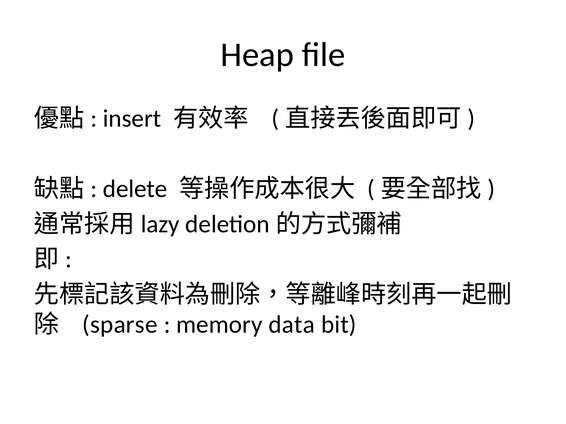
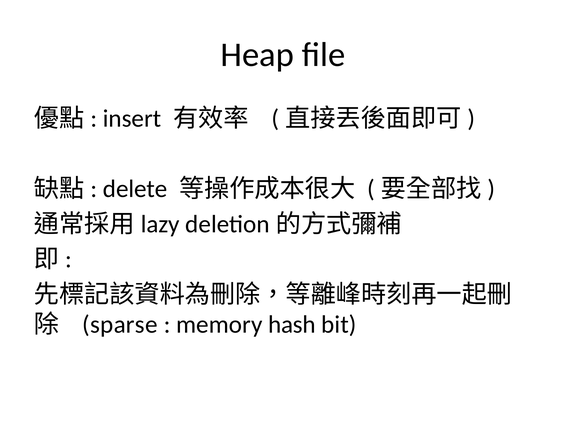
data: data -> hash
